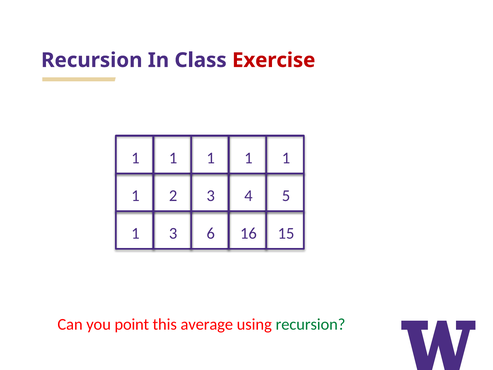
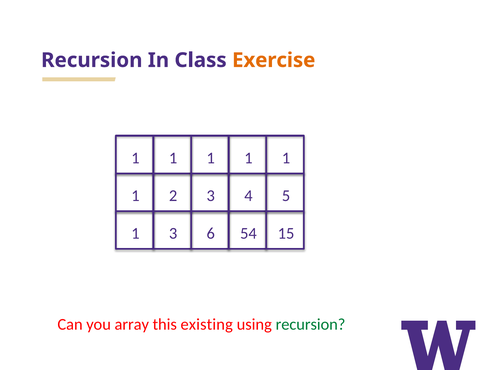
Exercise colour: red -> orange
16: 16 -> 54
point: point -> array
average: average -> existing
